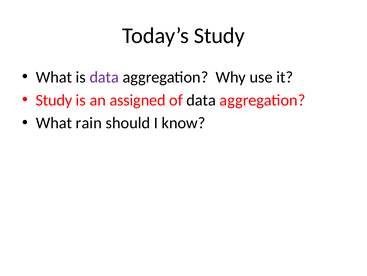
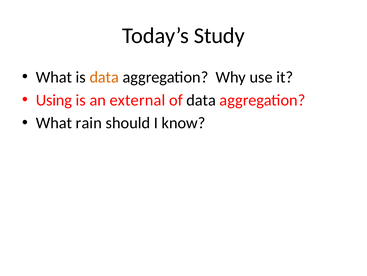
data at (104, 77) colour: purple -> orange
Study at (54, 100): Study -> Using
assigned: assigned -> external
